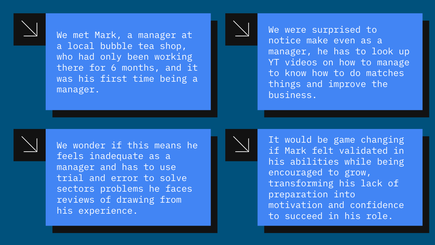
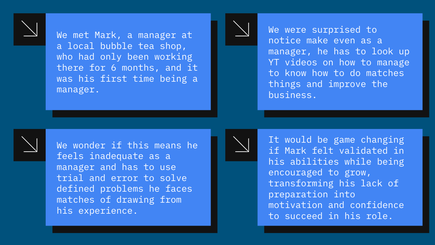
sectors: sectors -> defined
reviews at (76, 200): reviews -> matches
